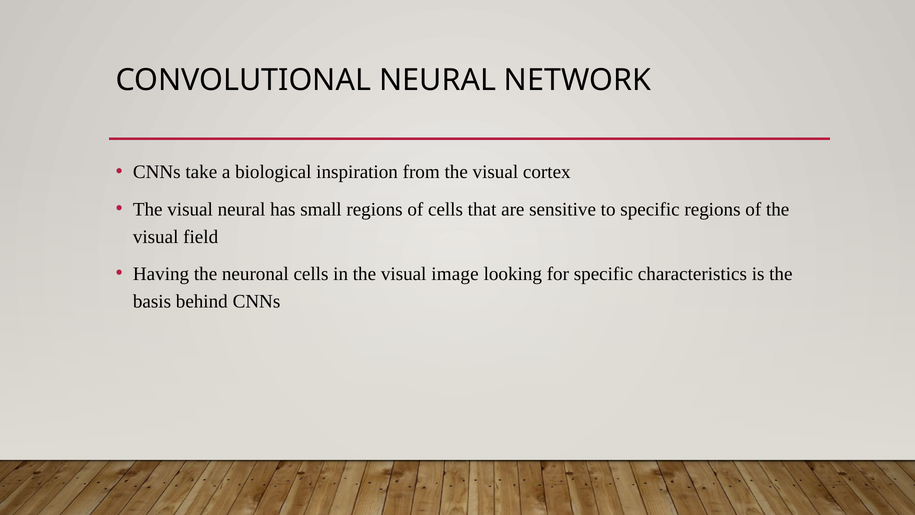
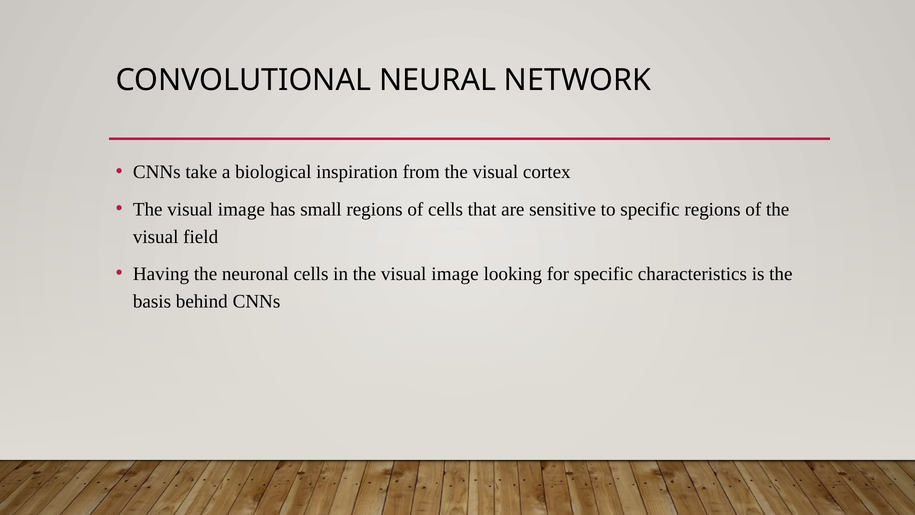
neural at (242, 209): neural -> image
